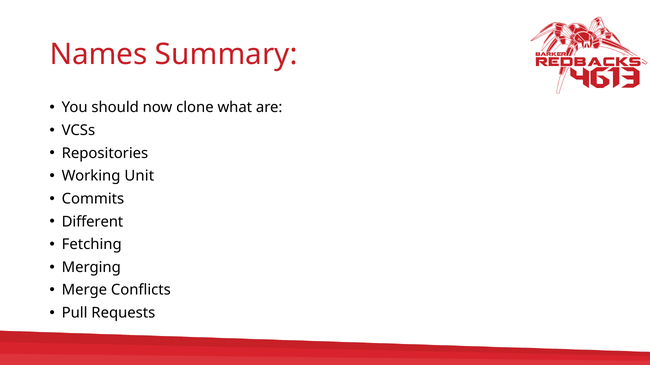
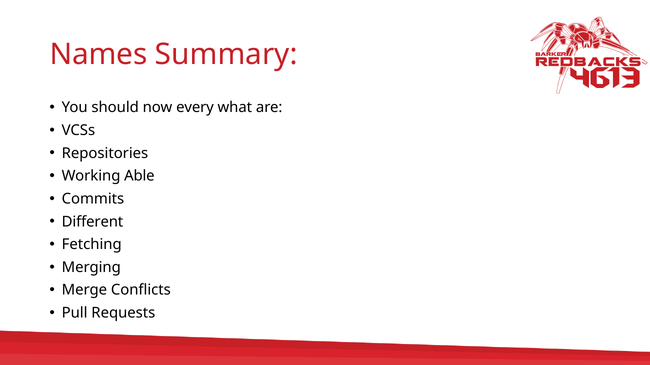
clone: clone -> every
Unit: Unit -> Able
